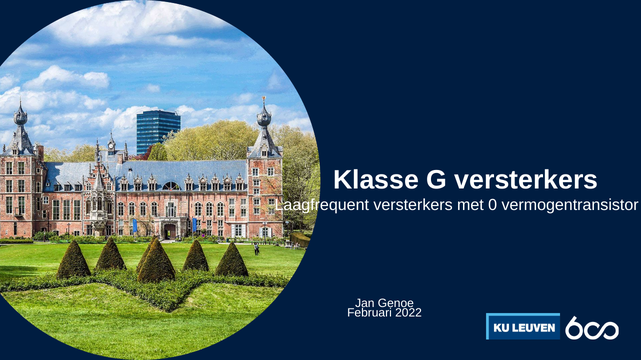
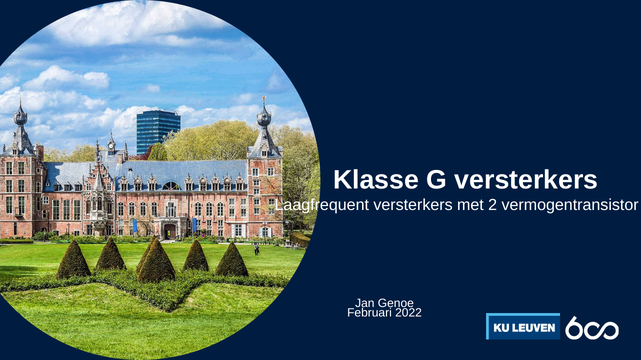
0: 0 -> 2
